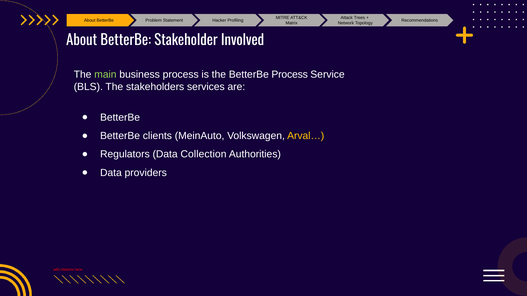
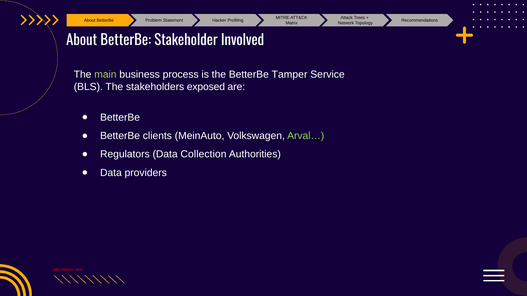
BetterBe Process: Process -> Tamper
services: services -> exposed
Arval… colour: yellow -> light green
